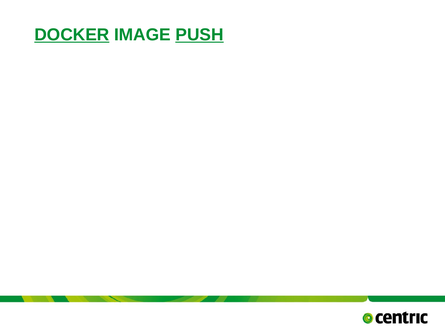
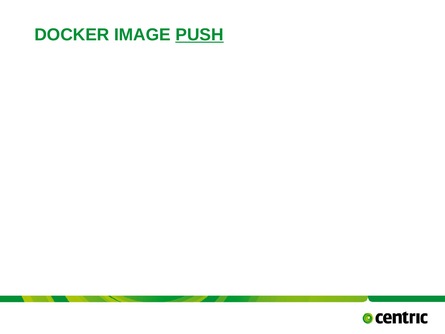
DOCKER underline: present -> none
